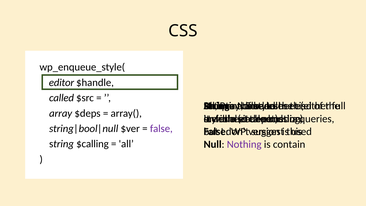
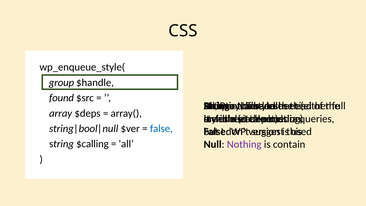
editor: editor -> group
called: called -> found
false at (161, 129) colour: purple -> blue
